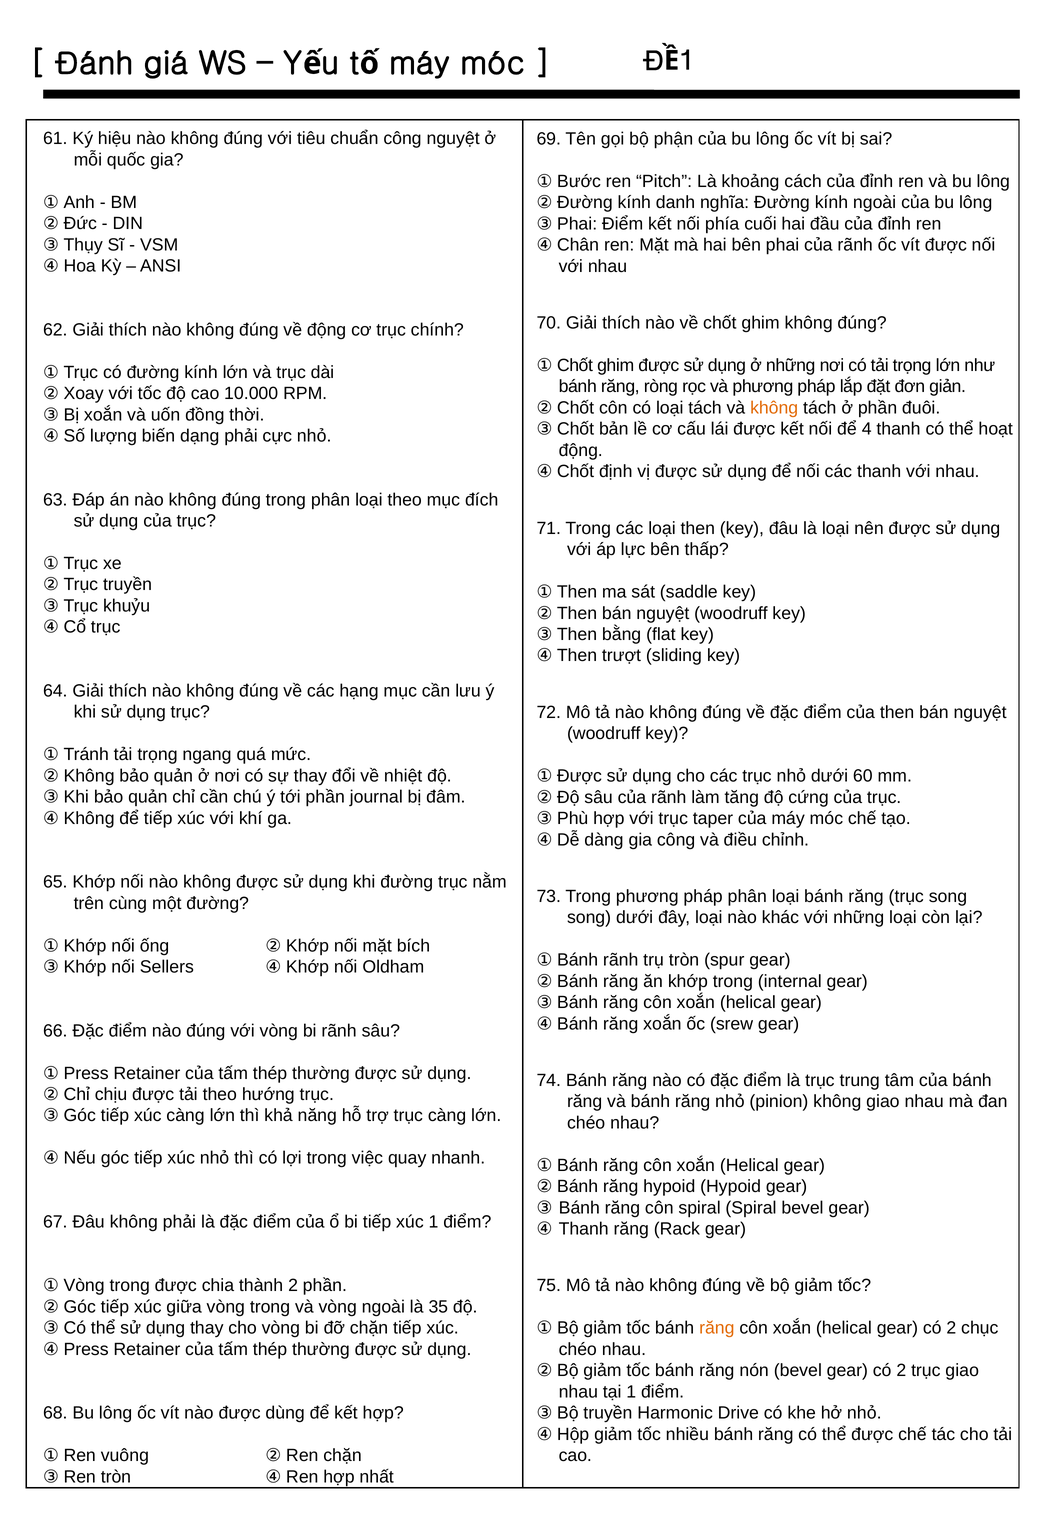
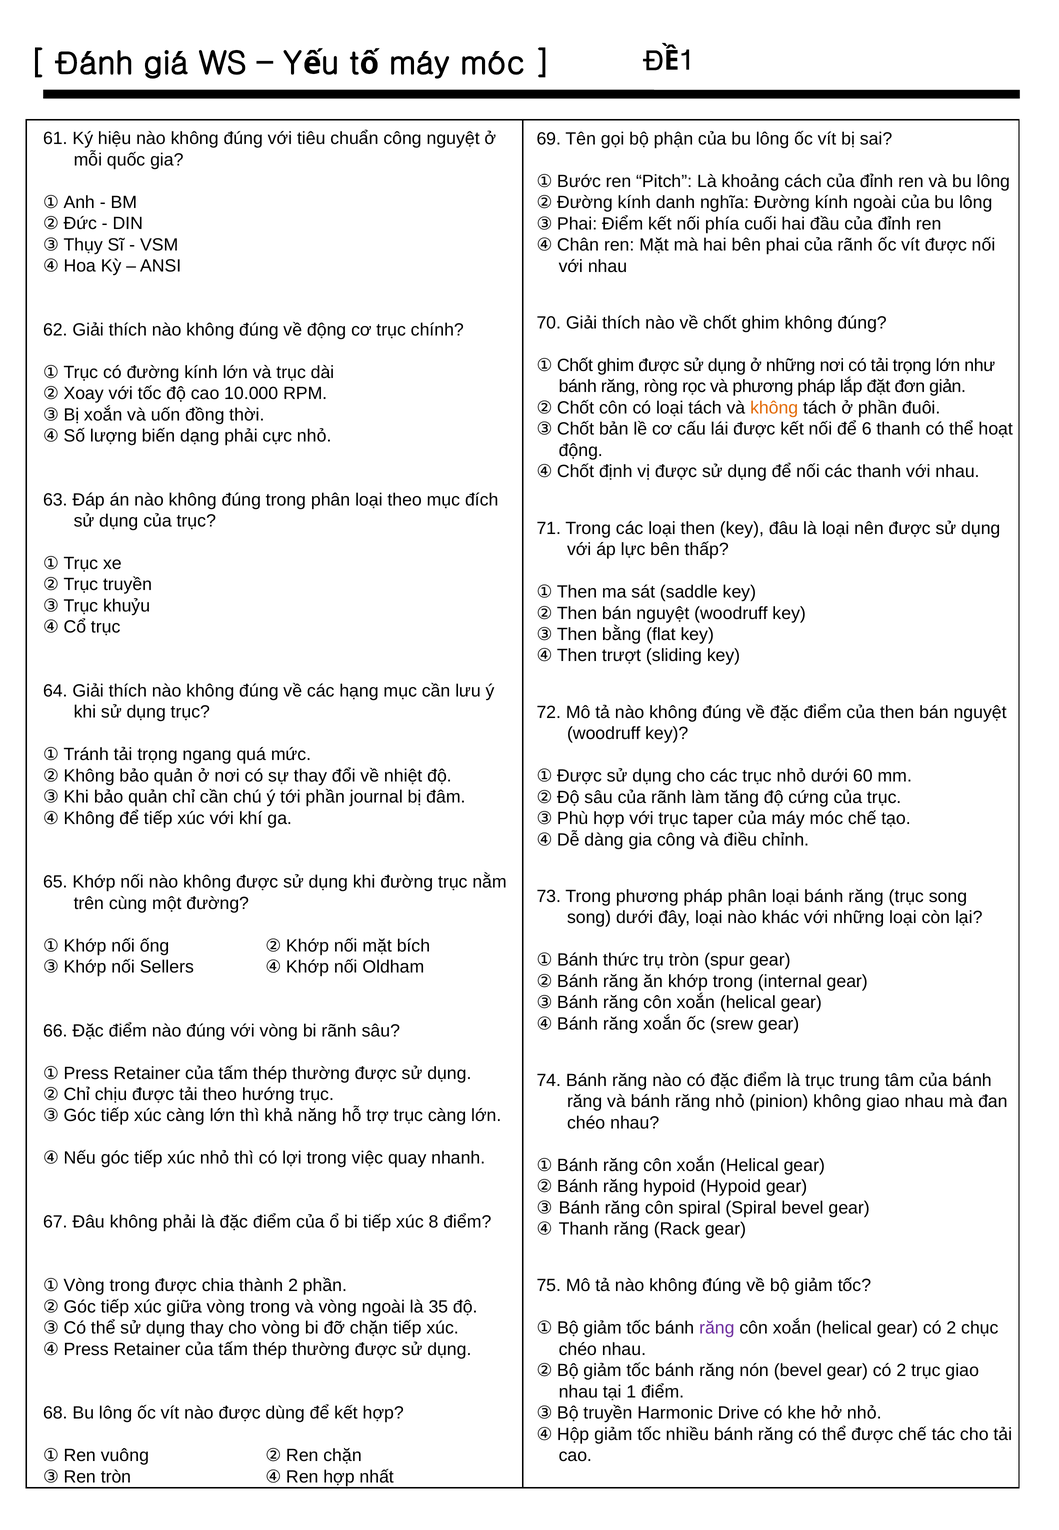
4: 4 -> 6
Bánh rãnh: rãnh -> thức
xúc 1: 1 -> 8
răng at (717, 1328) colour: orange -> purple
